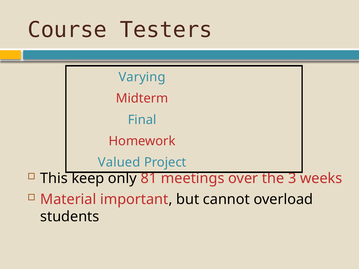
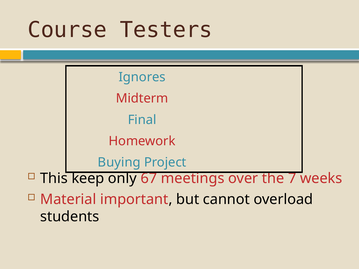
Varying: Varying -> Ignores
Valued: Valued -> Buying
81: 81 -> 67
3: 3 -> 7
